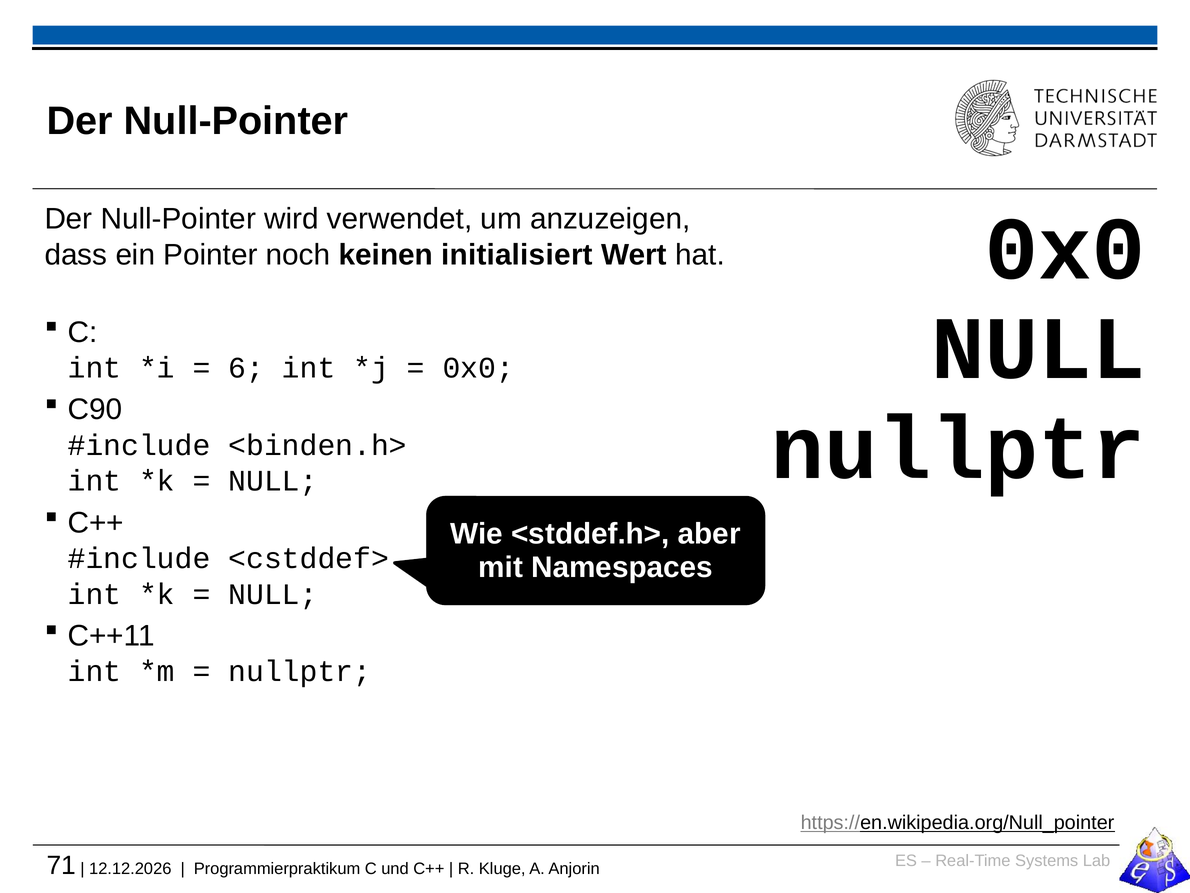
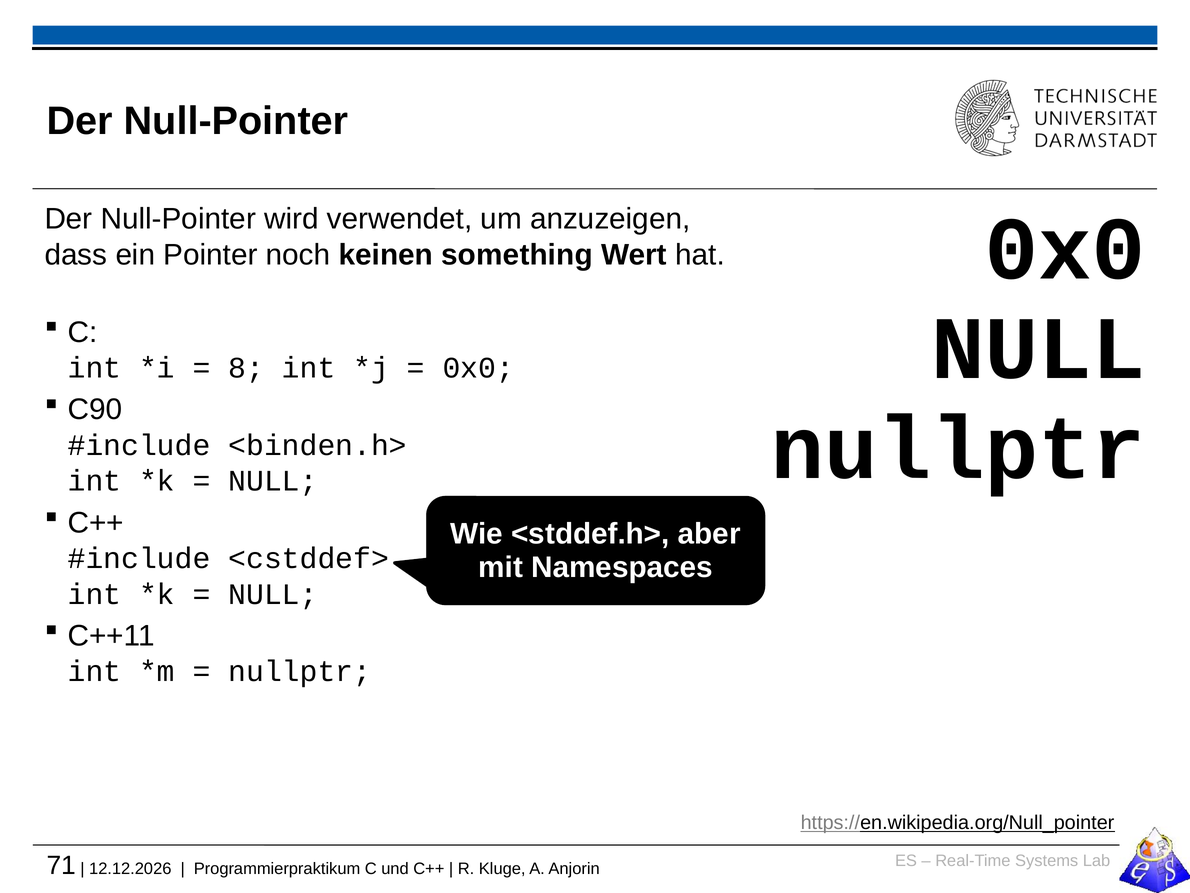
initialisiert: initialisiert -> something
6: 6 -> 8
